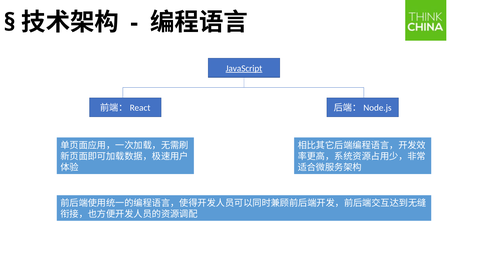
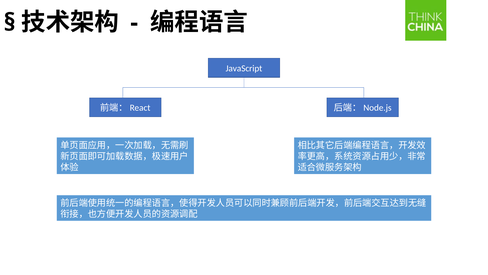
JavaScript underline: present -> none
